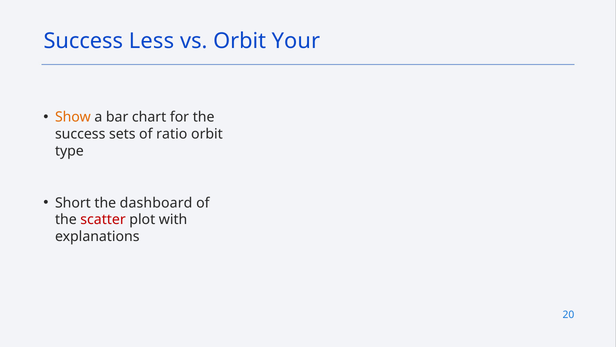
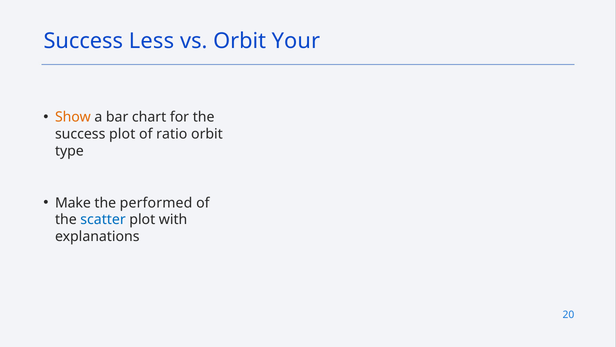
success sets: sets -> plot
Short: Short -> Make
dashboard: dashboard -> performed
scatter colour: red -> blue
